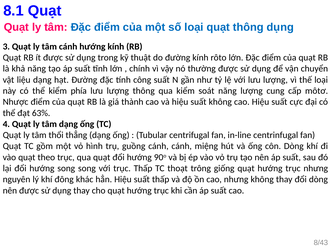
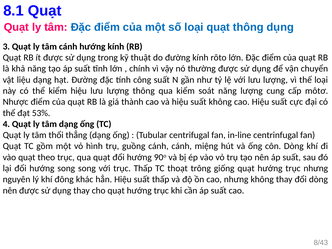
kiểm phía: phía -> hiệu
63%: 63% -> 53%
